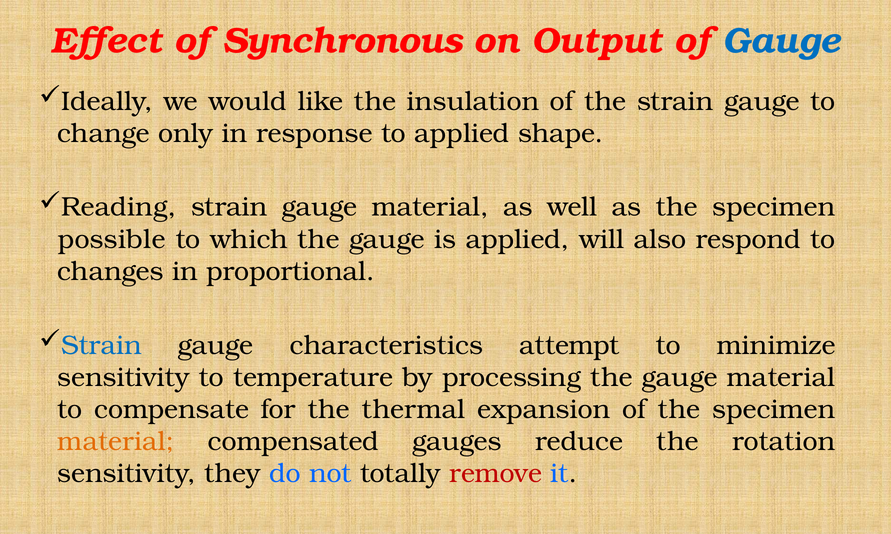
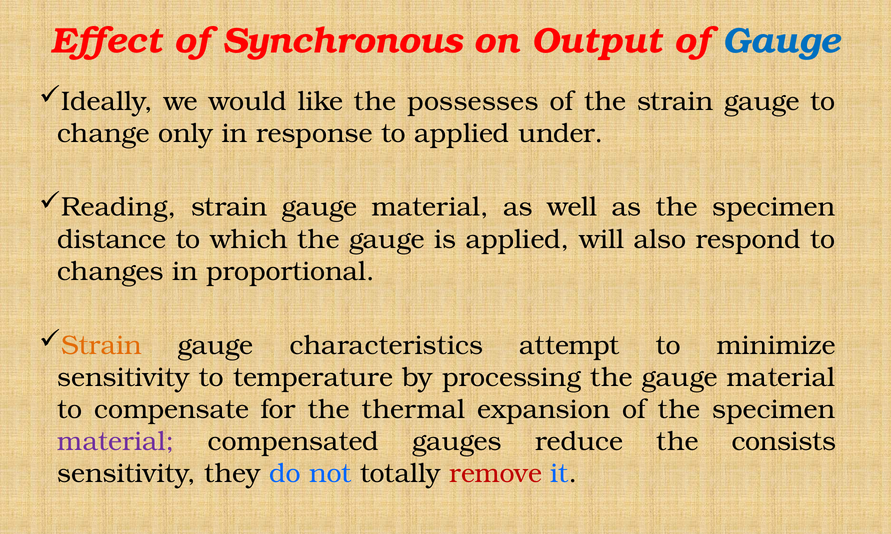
insulation: insulation -> possesses
shape: shape -> under
possible: possible -> distance
Strain at (101, 346) colour: blue -> orange
material at (116, 442) colour: orange -> purple
rotation: rotation -> consists
